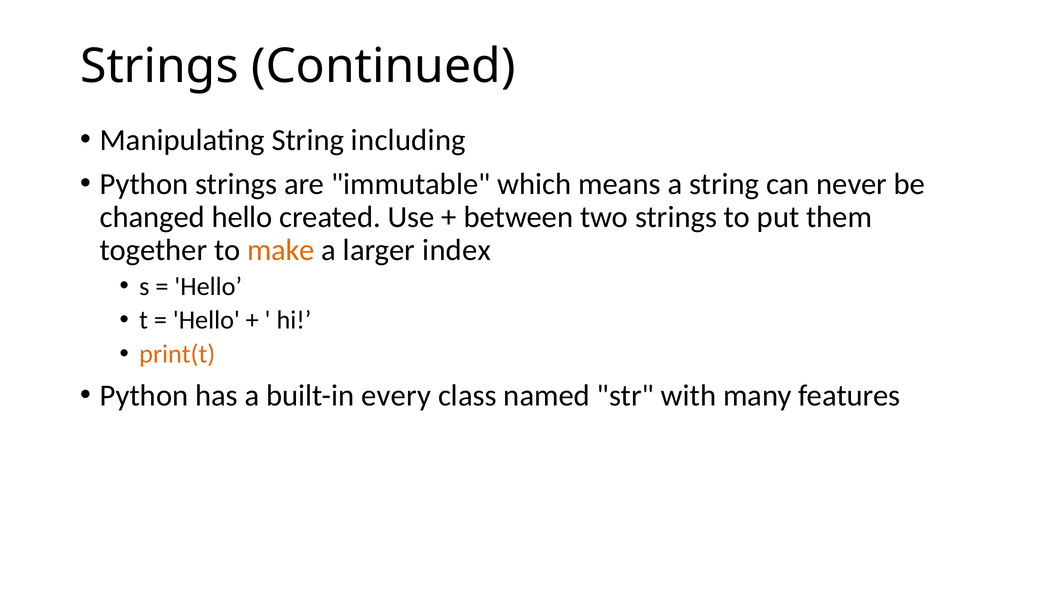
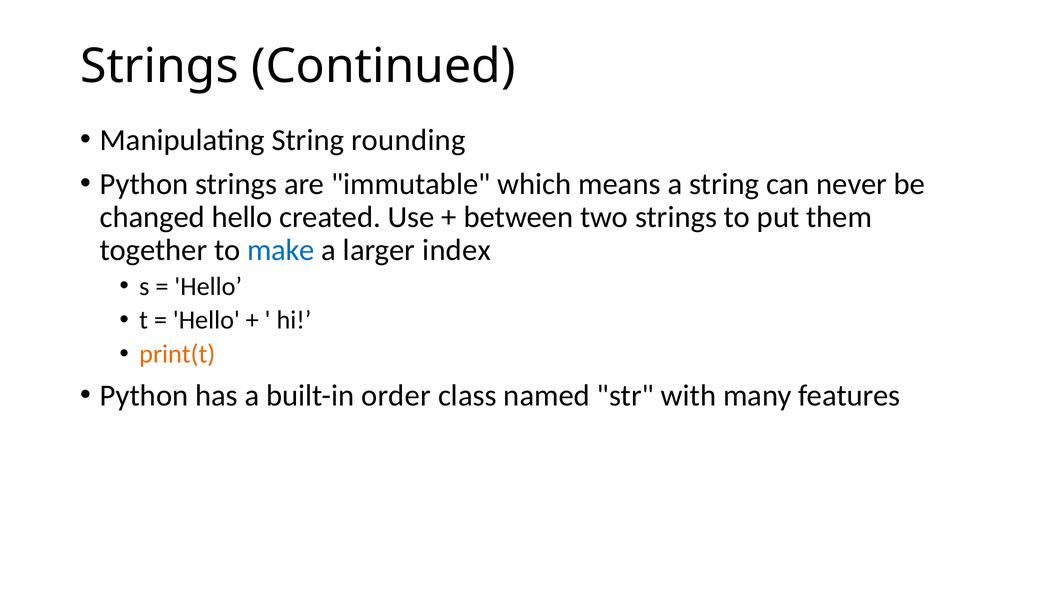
including: including -> rounding
make colour: orange -> blue
every: every -> order
